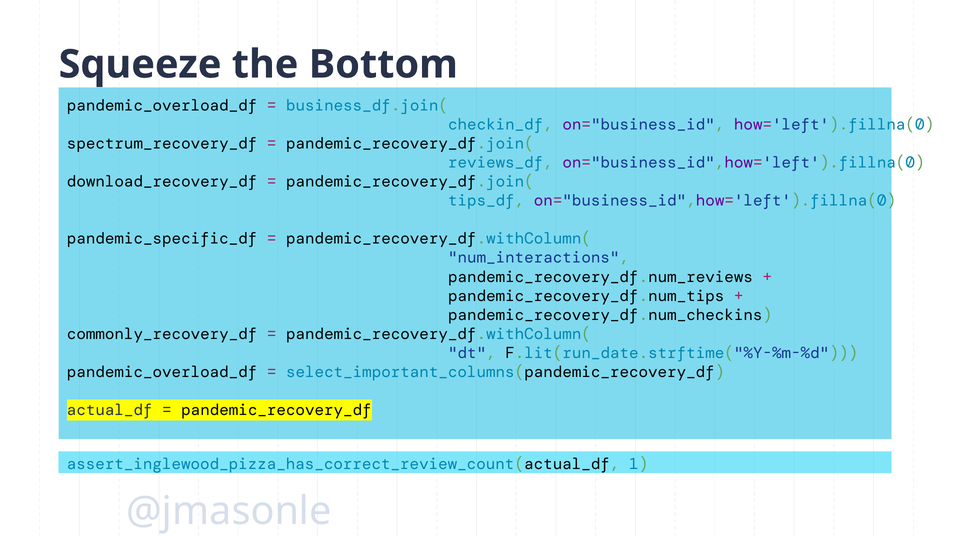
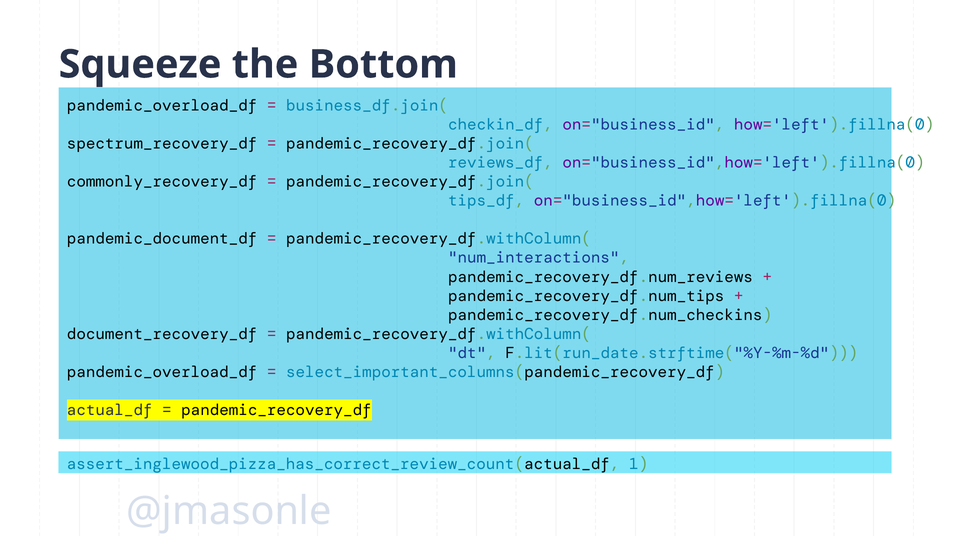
download_recovery_df: download_recovery_df -> commonly_recovery_df
pandemic_specific_df: pandemic_specific_df -> pandemic_document_df
commonly_recovery_df: commonly_recovery_df -> document_recovery_df
